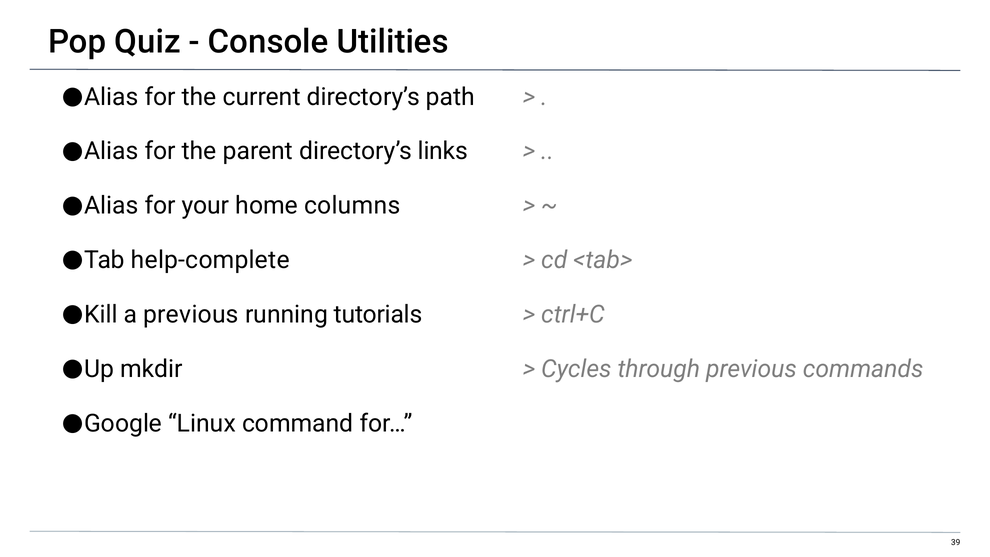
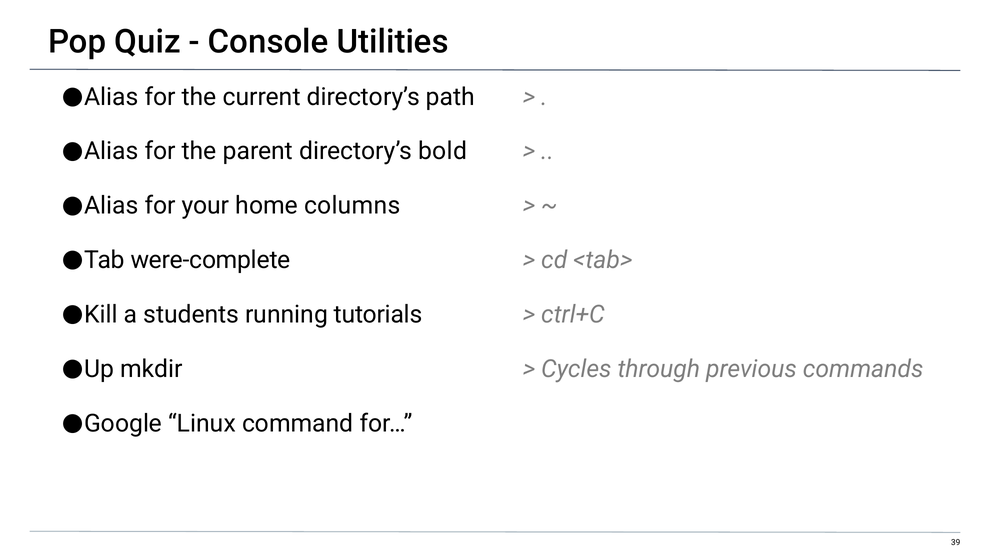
links: links -> bold
help-complete: help-complete -> were-complete
a previous: previous -> students
